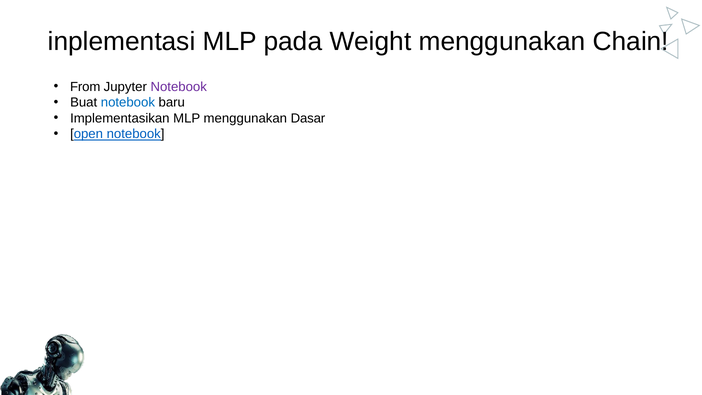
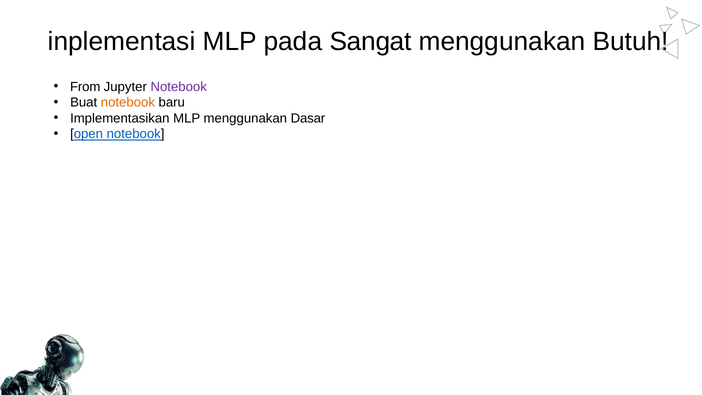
Weight: Weight -> Sangat
Chain: Chain -> Butuh
notebook at (128, 103) colour: blue -> orange
